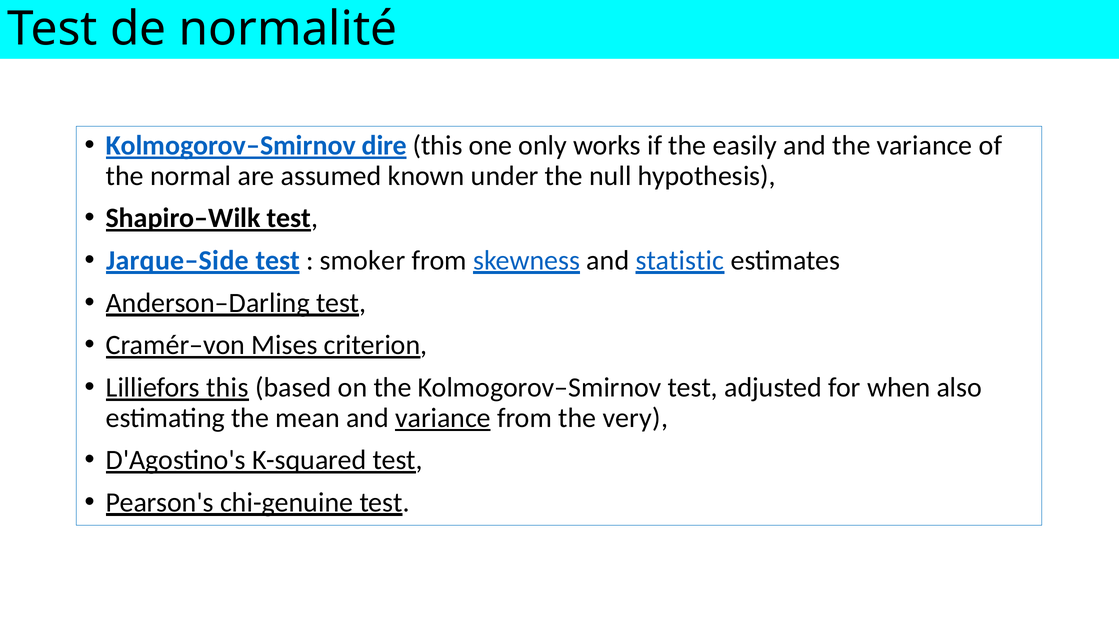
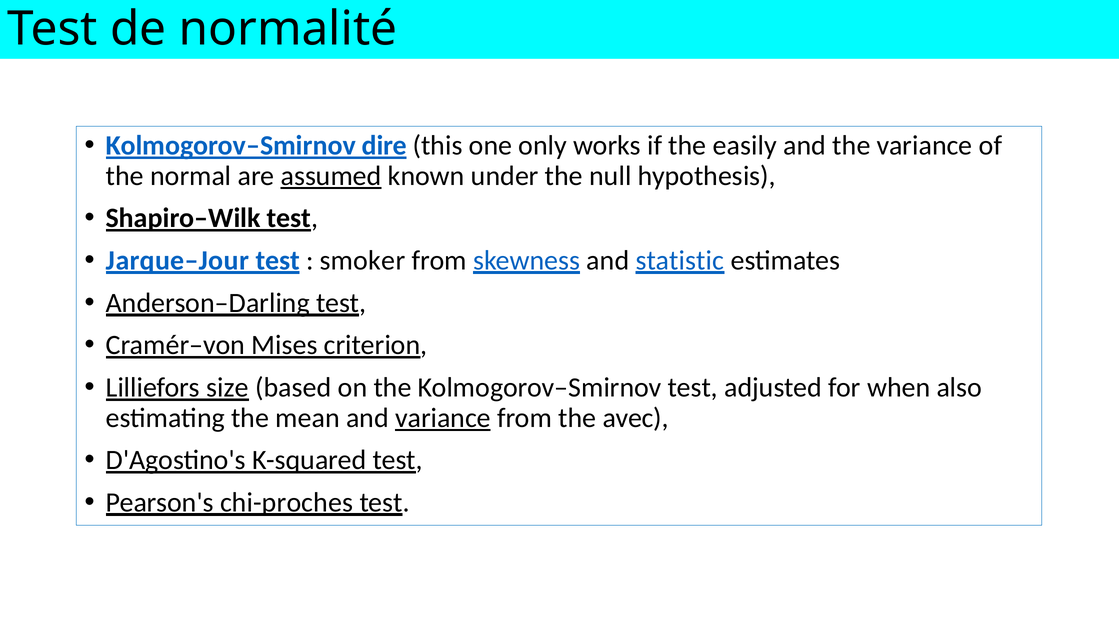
assumed underline: none -> present
Jarque–Side: Jarque–Side -> Jarque–Jour
Lilliefors this: this -> size
very: very -> avec
chi-genuine: chi-genuine -> chi-proches
